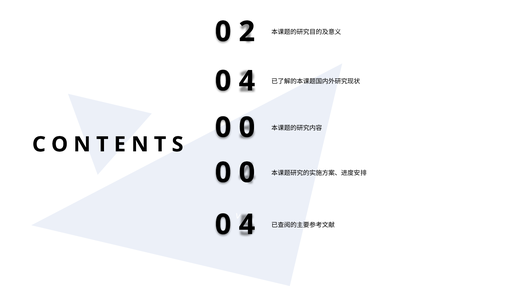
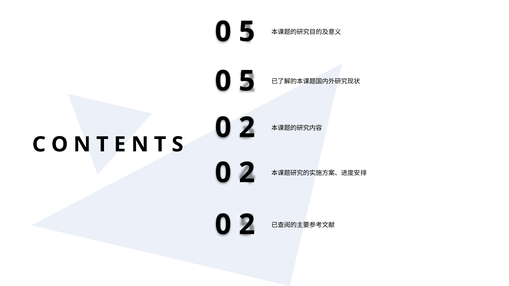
2 at (247, 32): 2 -> 5
4 at (247, 81): 4 -> 5
0 at (247, 128): 0 -> 2
0 at (247, 173): 0 -> 2
4 at (247, 225): 4 -> 2
